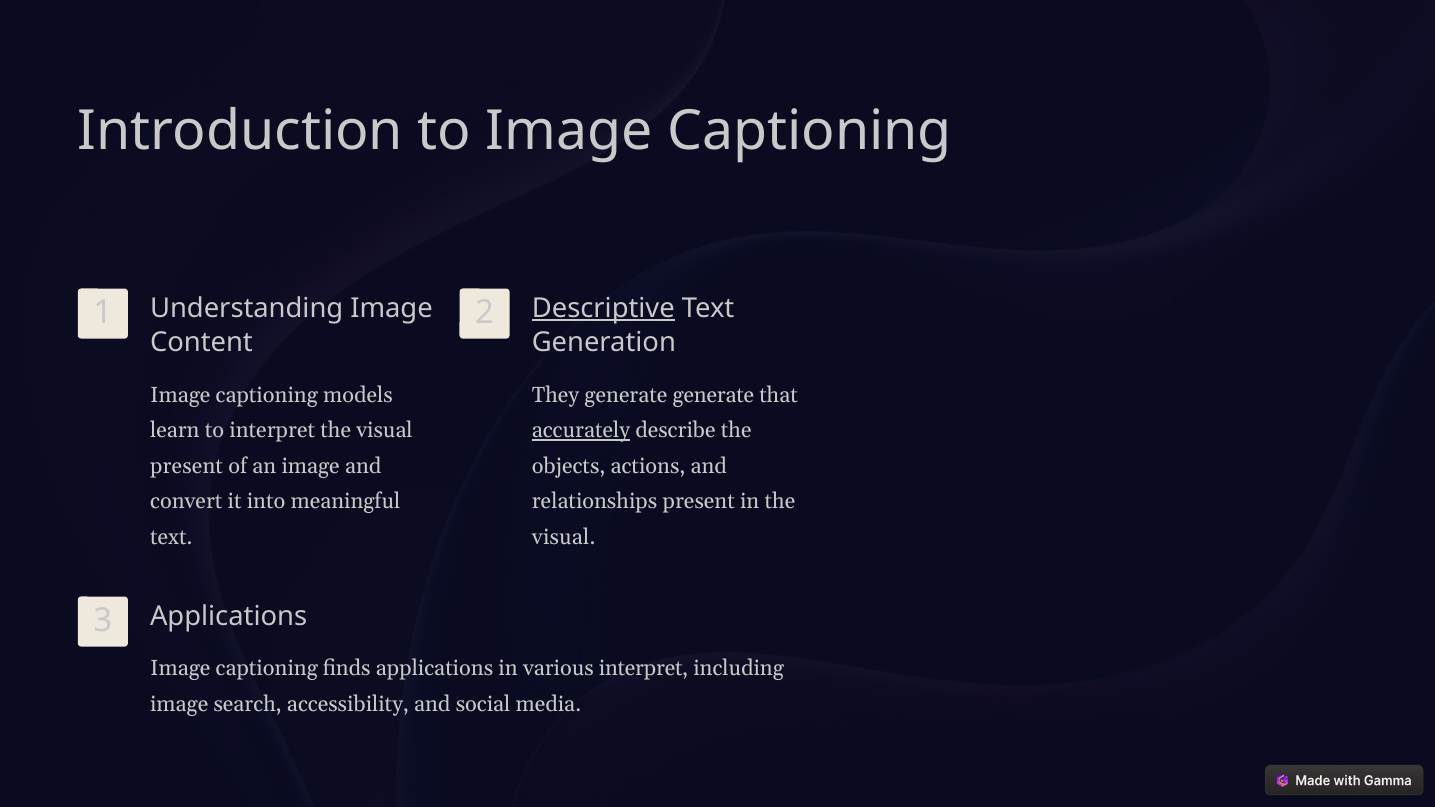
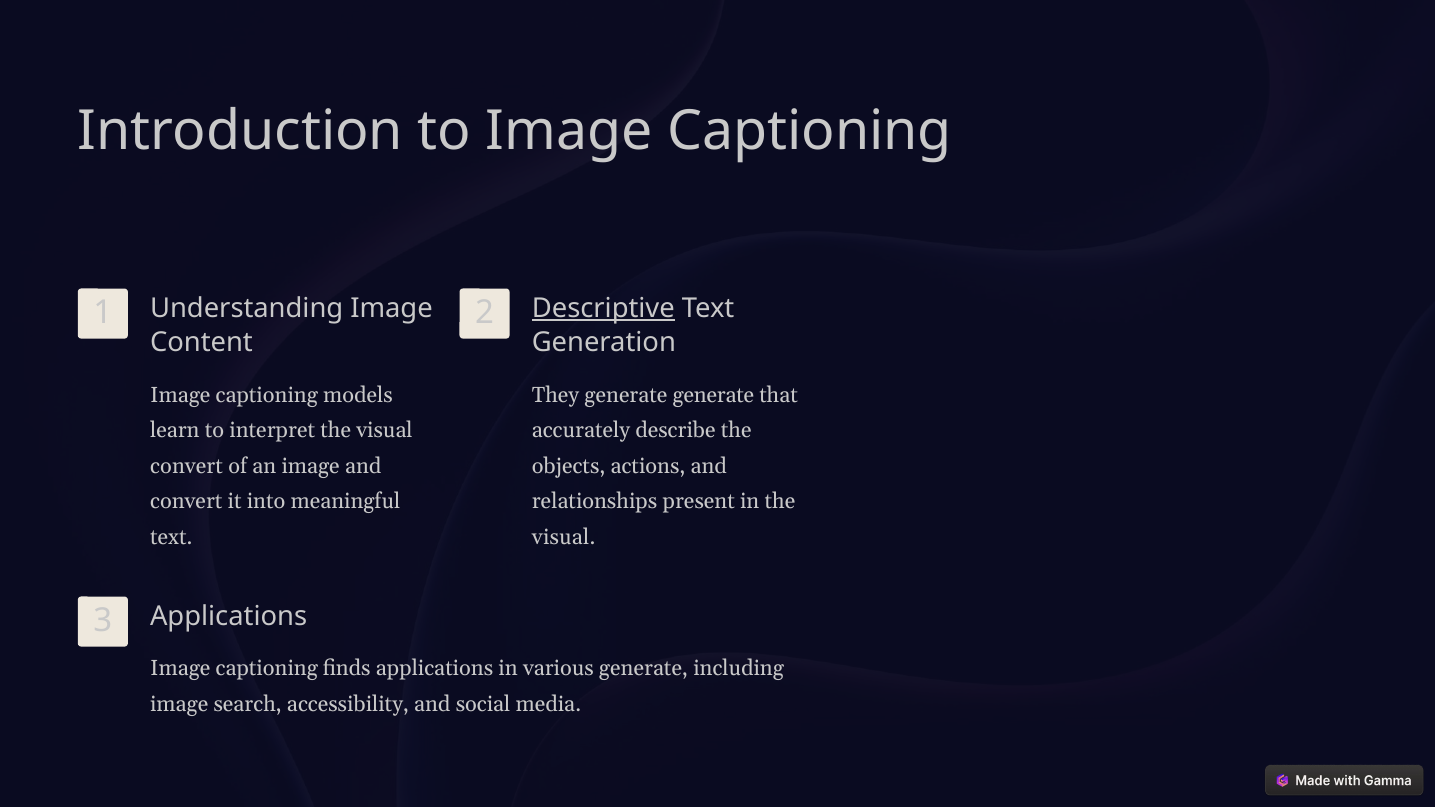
accurately underline: present -> none
present at (187, 466): present -> convert
various interpret: interpret -> generate
